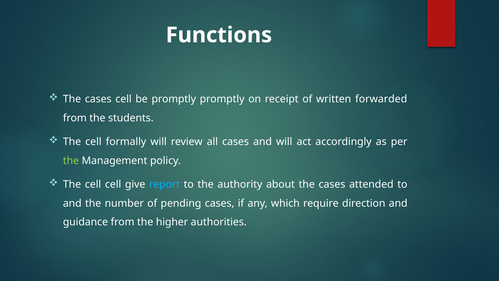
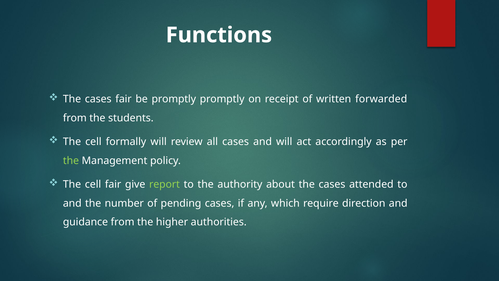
cases cell: cell -> fair
cell cell: cell -> fair
report colour: light blue -> light green
